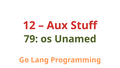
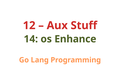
79: 79 -> 14
Unamed: Unamed -> Enhance
